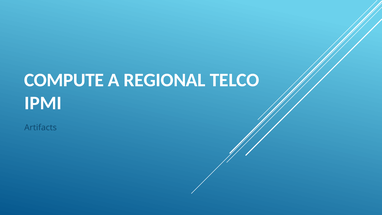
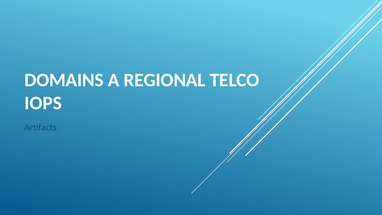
COMPUTE: COMPUTE -> DOMAINS
IPMI: IPMI -> IOPS
